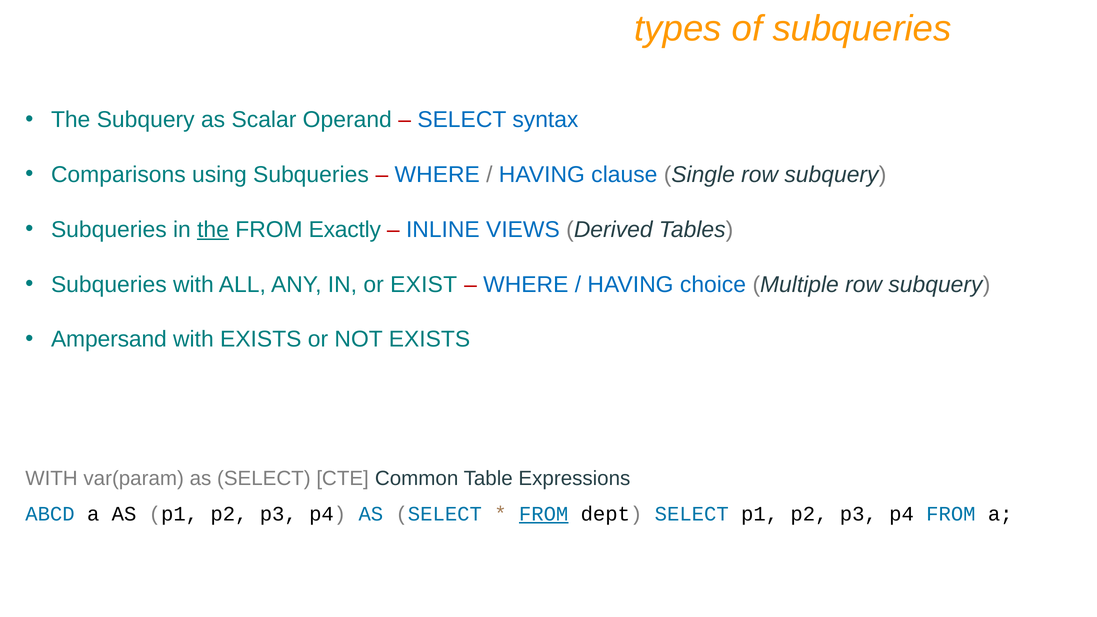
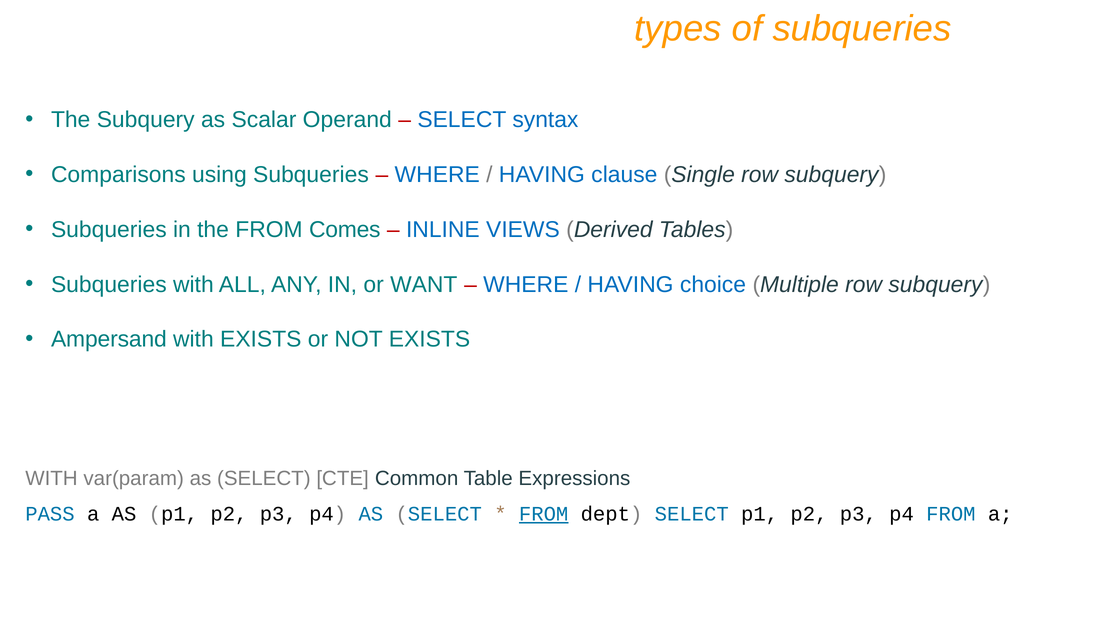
the at (213, 230) underline: present -> none
Exactly: Exactly -> Comes
EXIST: EXIST -> WANT
ABCD: ABCD -> PASS
